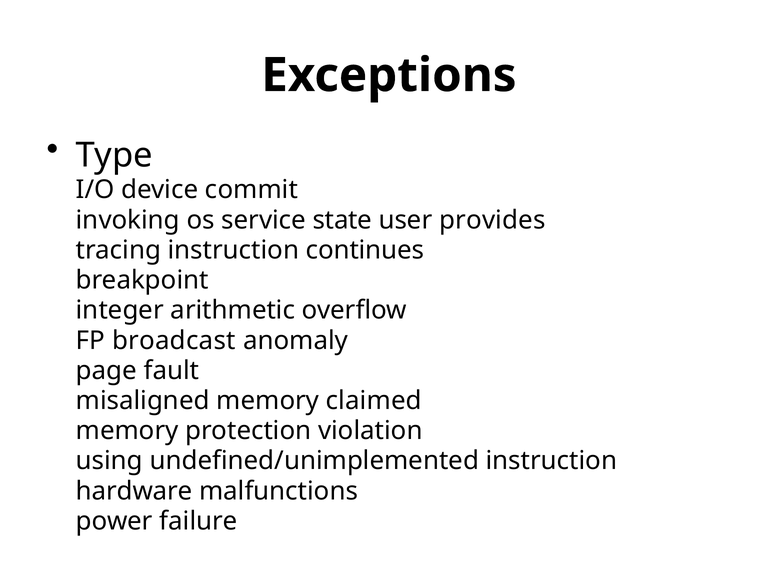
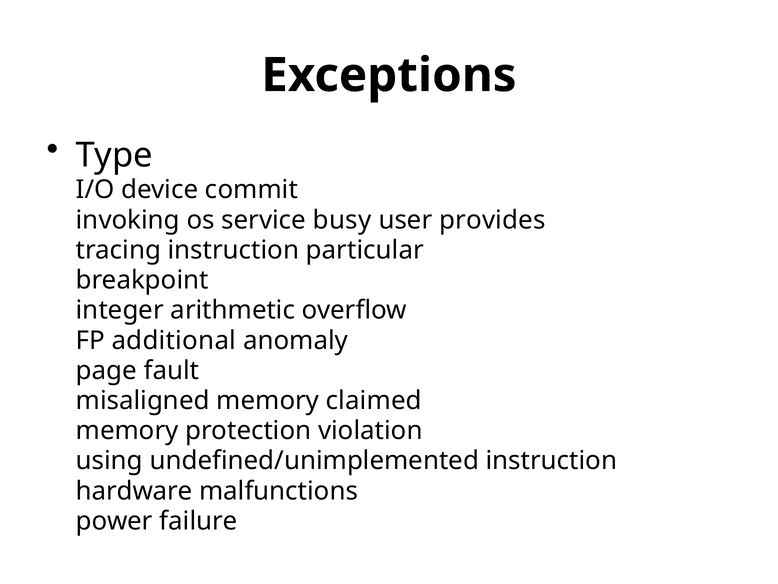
state: state -> busy
continues: continues -> particular
broadcast: broadcast -> additional
